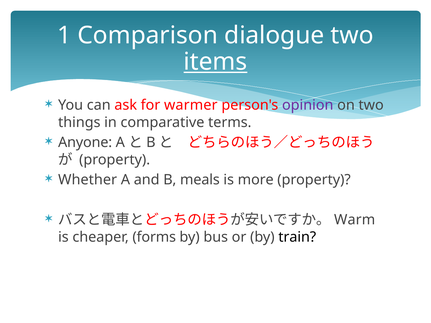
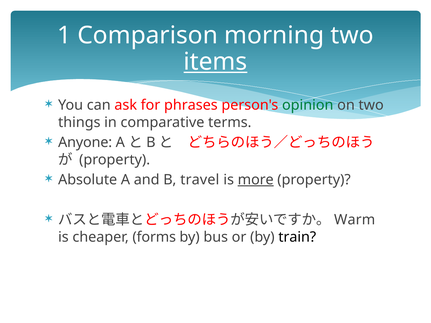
dialogue: dialogue -> morning
warmer: warmer -> phrases
opinion colour: purple -> green
Whether: Whether -> Absolute
meals: meals -> travel
more underline: none -> present
